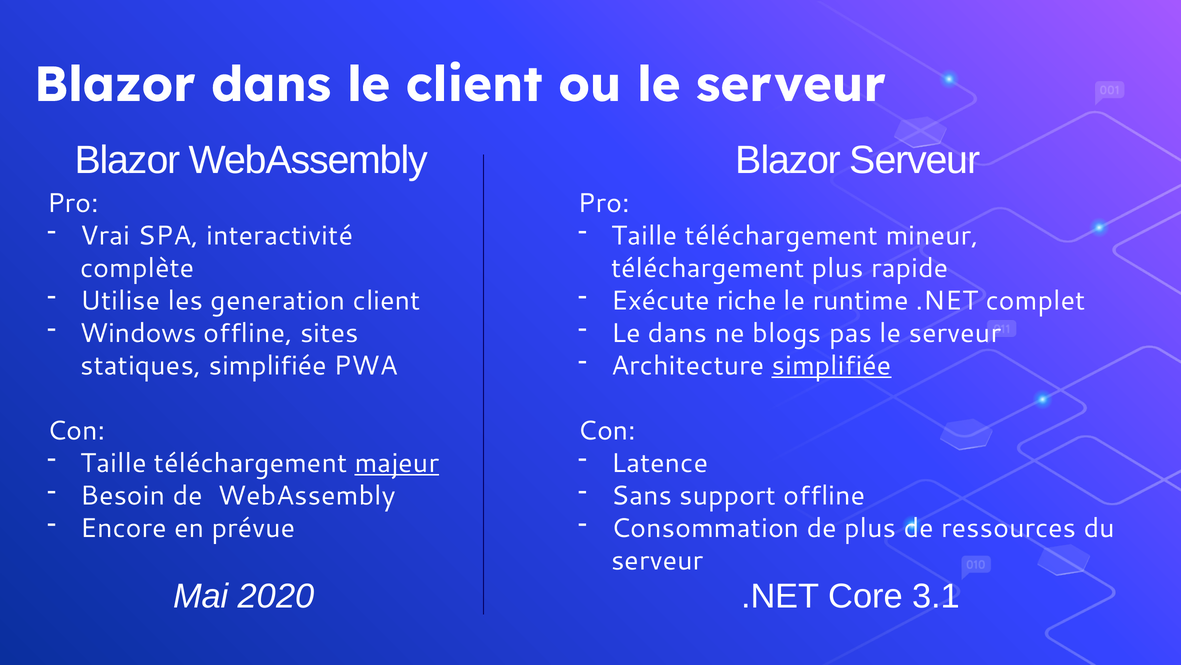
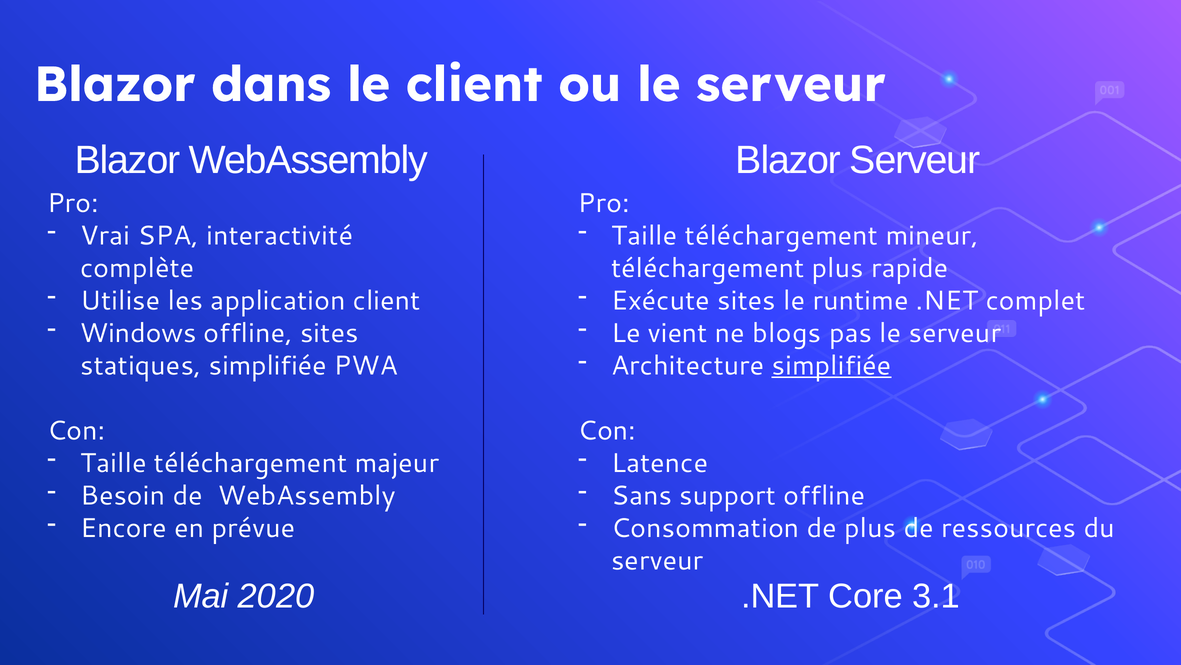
generation: generation -> application
Exécute riche: riche -> sites
Le dans: dans -> vient
majeur underline: present -> none
